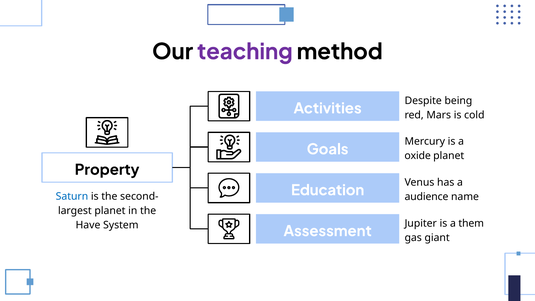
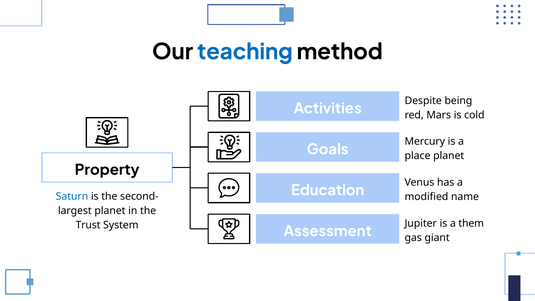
teaching colour: purple -> blue
oxide: oxide -> place
audience: audience -> modified
Have: Have -> Trust
